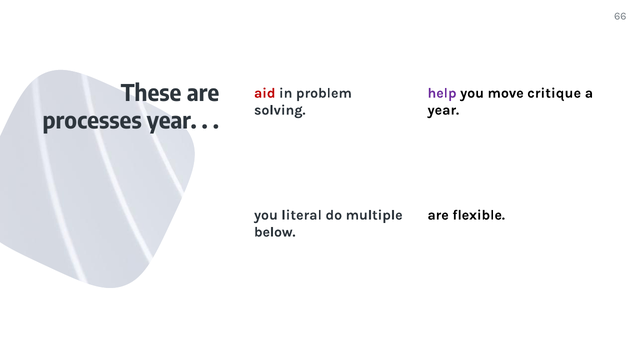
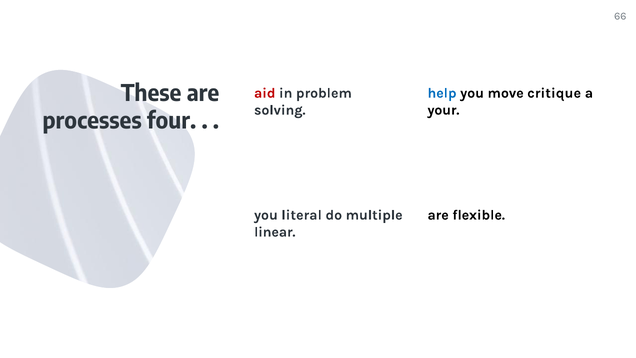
help colour: purple -> blue
year at (443, 110): year -> your
processes year: year -> four
below: below -> linear
